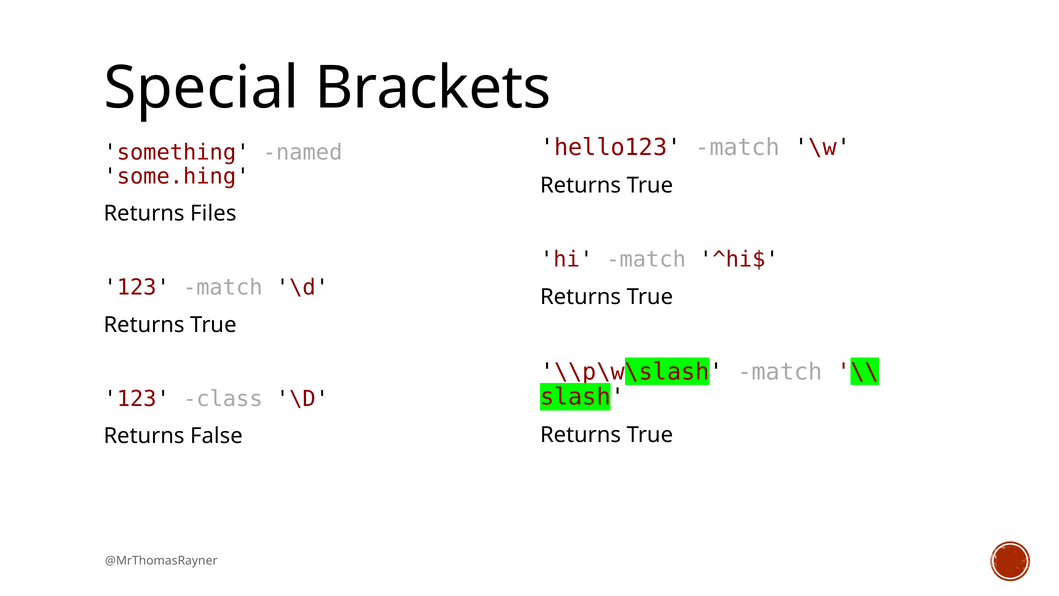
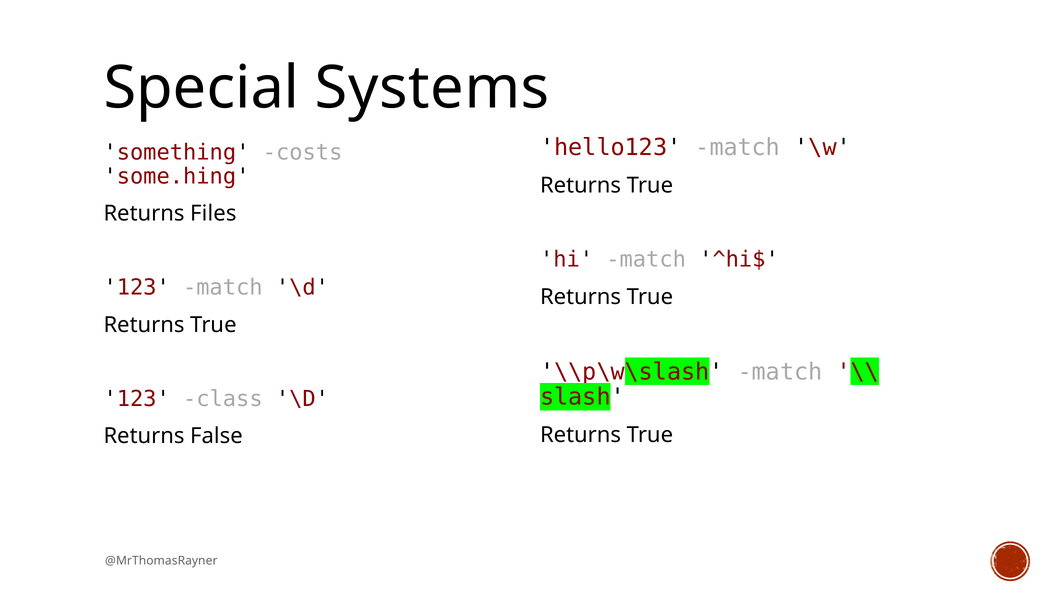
Brackets: Brackets -> Systems
named: named -> costs
